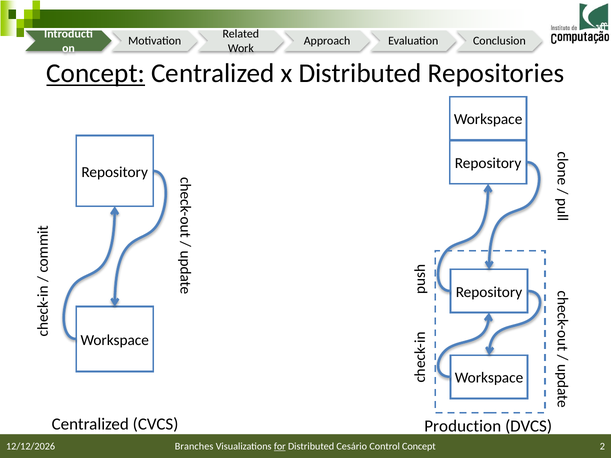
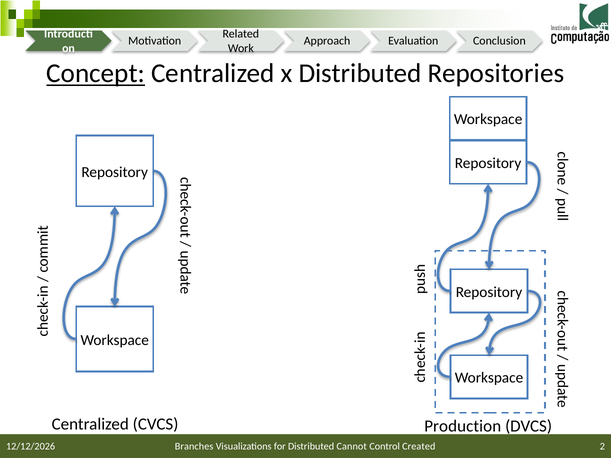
for underline: present -> none
Cesário: Cesário -> Cannot
Control Concept: Concept -> Created
